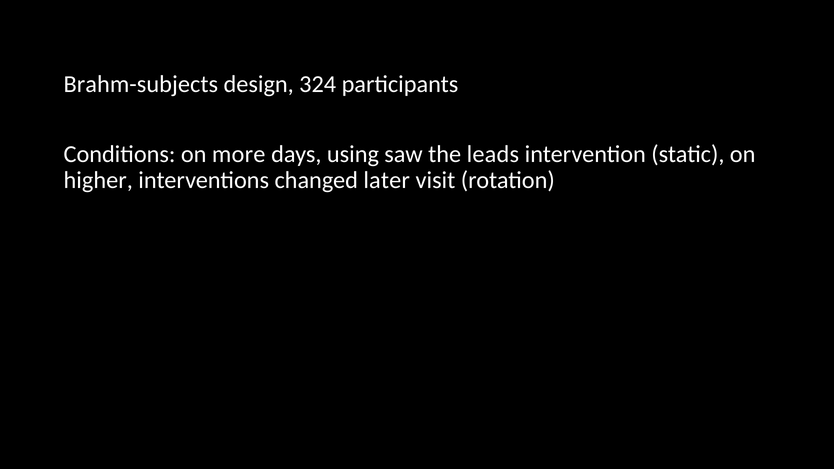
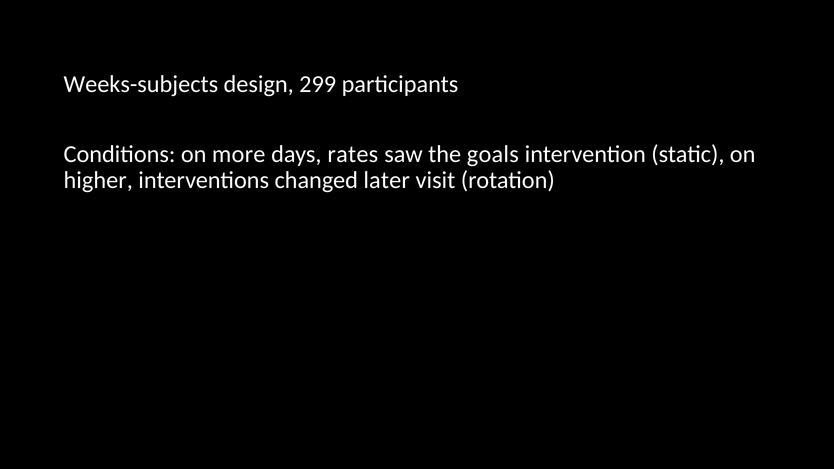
Brahm-subjects: Brahm-subjects -> Weeks-subjects
324: 324 -> 299
using: using -> rates
leads: leads -> goals
